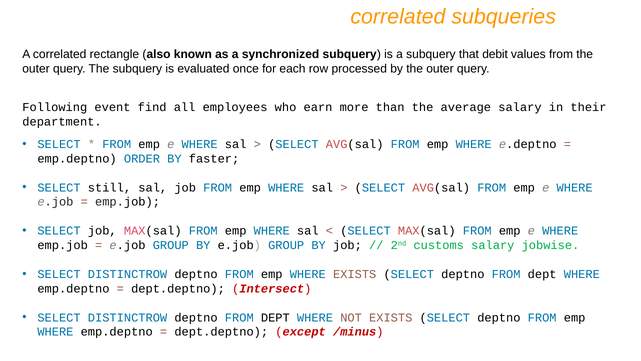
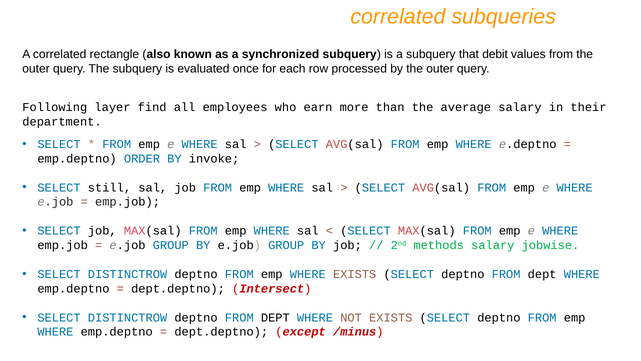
event: event -> layer
faster: faster -> invoke
customs: customs -> methods
